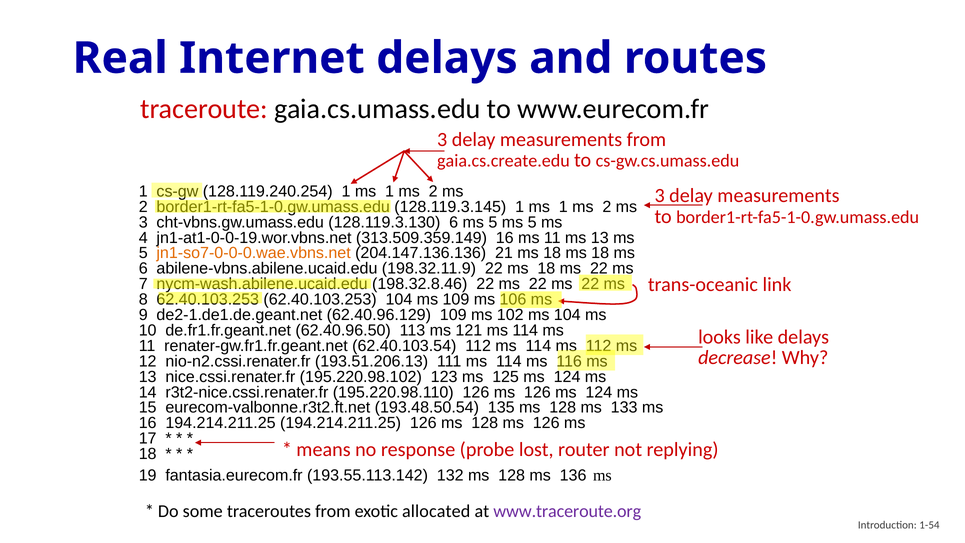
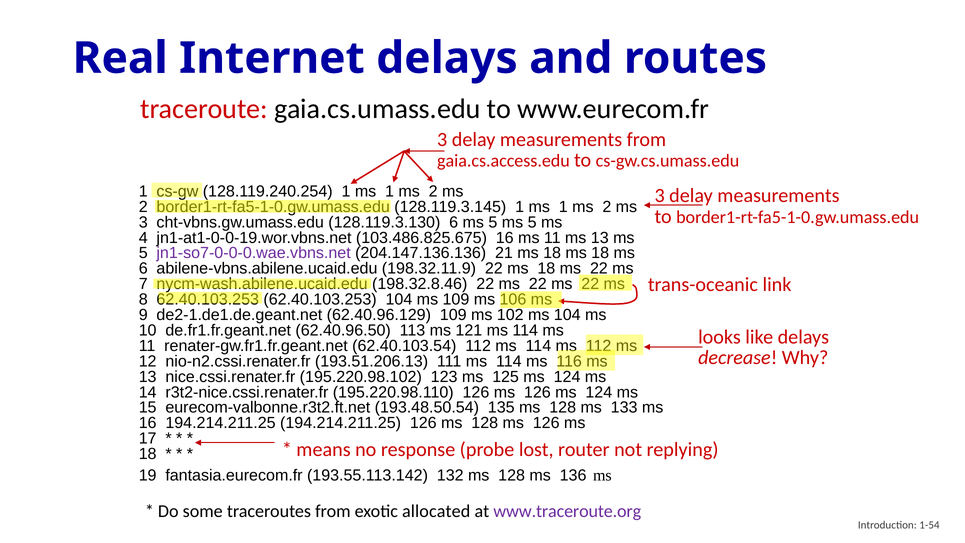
gaia.cs.create.edu: gaia.cs.create.edu -> gaia.cs.access.edu
313.509.359.149: 313.509.359.149 -> 103.486.825.675
jn1-so7-0-0-0.wae.vbns.net colour: orange -> purple
